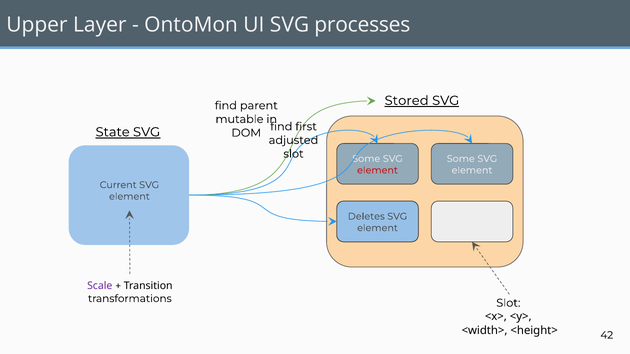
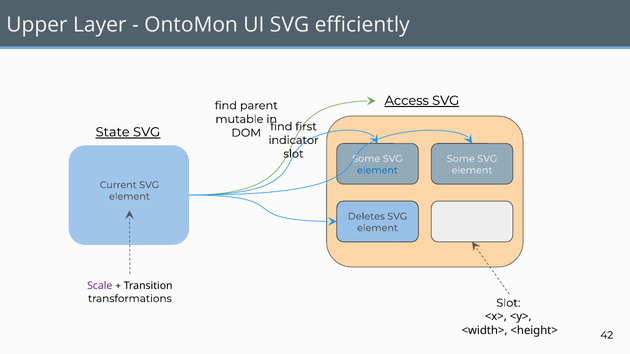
processes: processes -> efficiently
Stored: Stored -> Access
adjusted: adjusted -> indicator
element at (377, 170) colour: red -> blue
